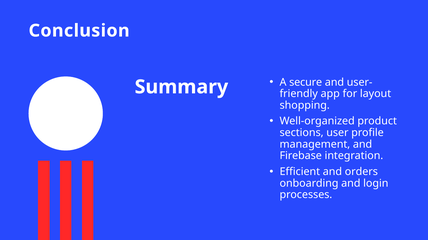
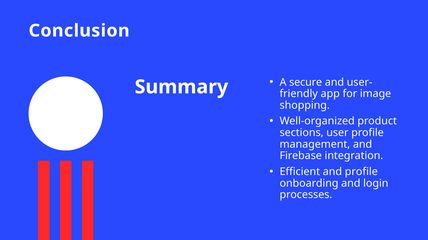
layout: layout -> image
and orders: orders -> profile
